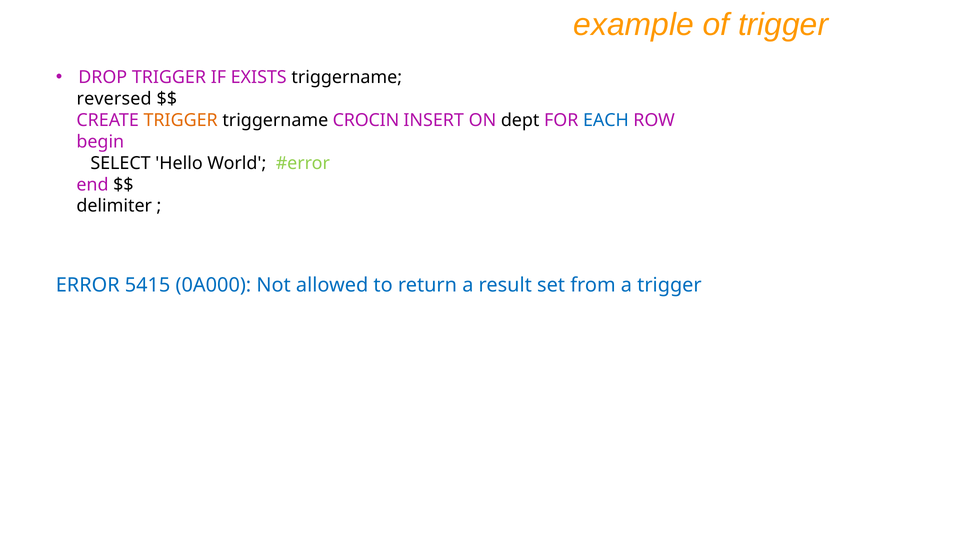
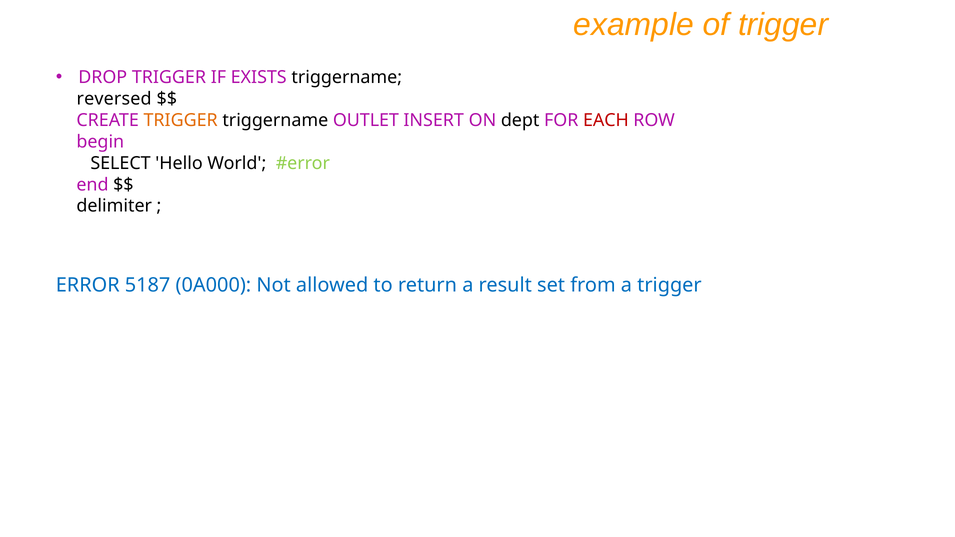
CROCIN: CROCIN -> OUTLET
EACH colour: blue -> red
5415: 5415 -> 5187
